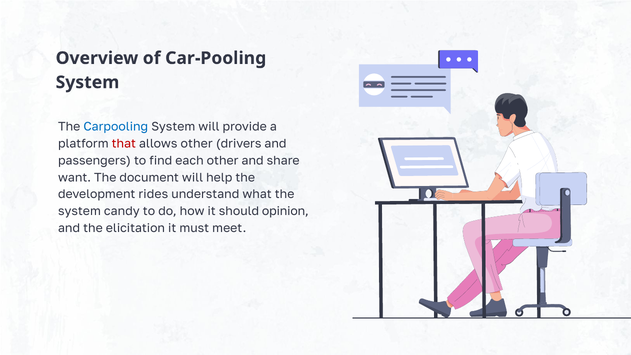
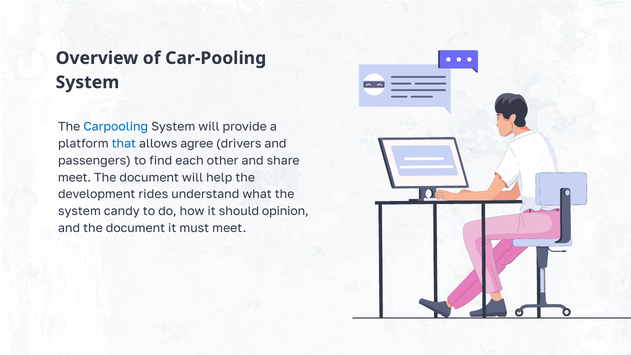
that colour: red -> blue
allows other: other -> agree
want at (75, 177): want -> meet
and the elicitation: elicitation -> document
